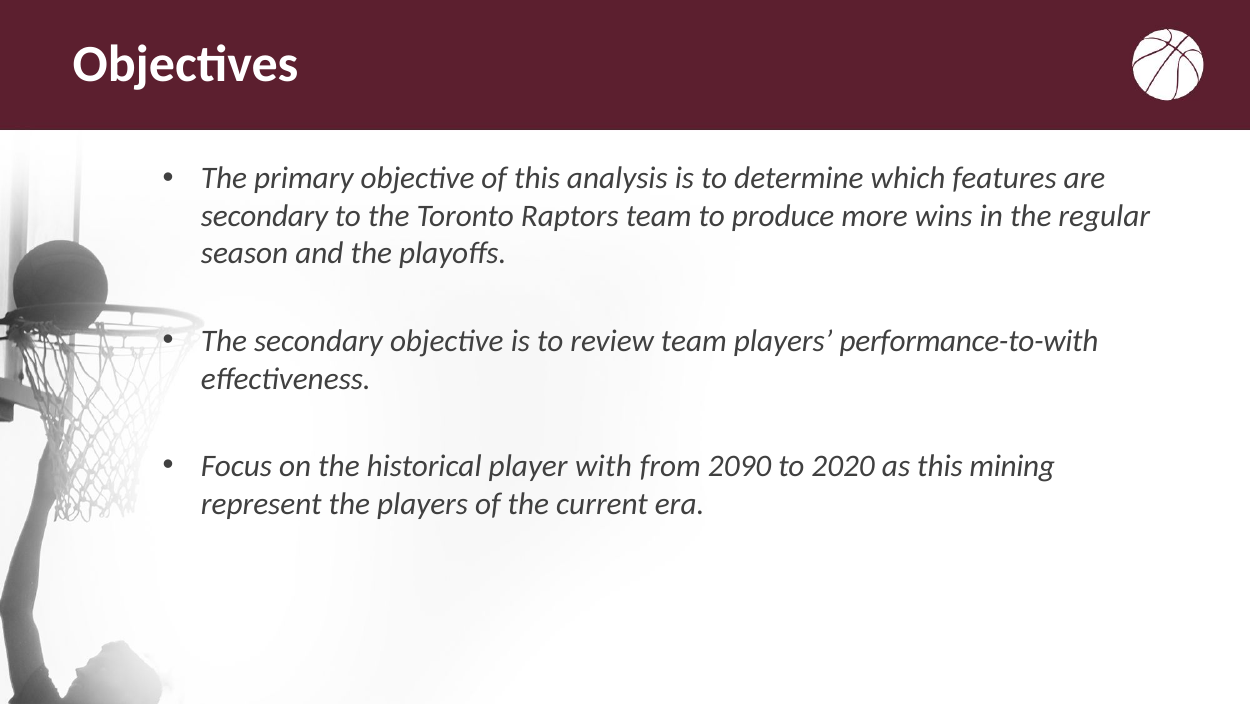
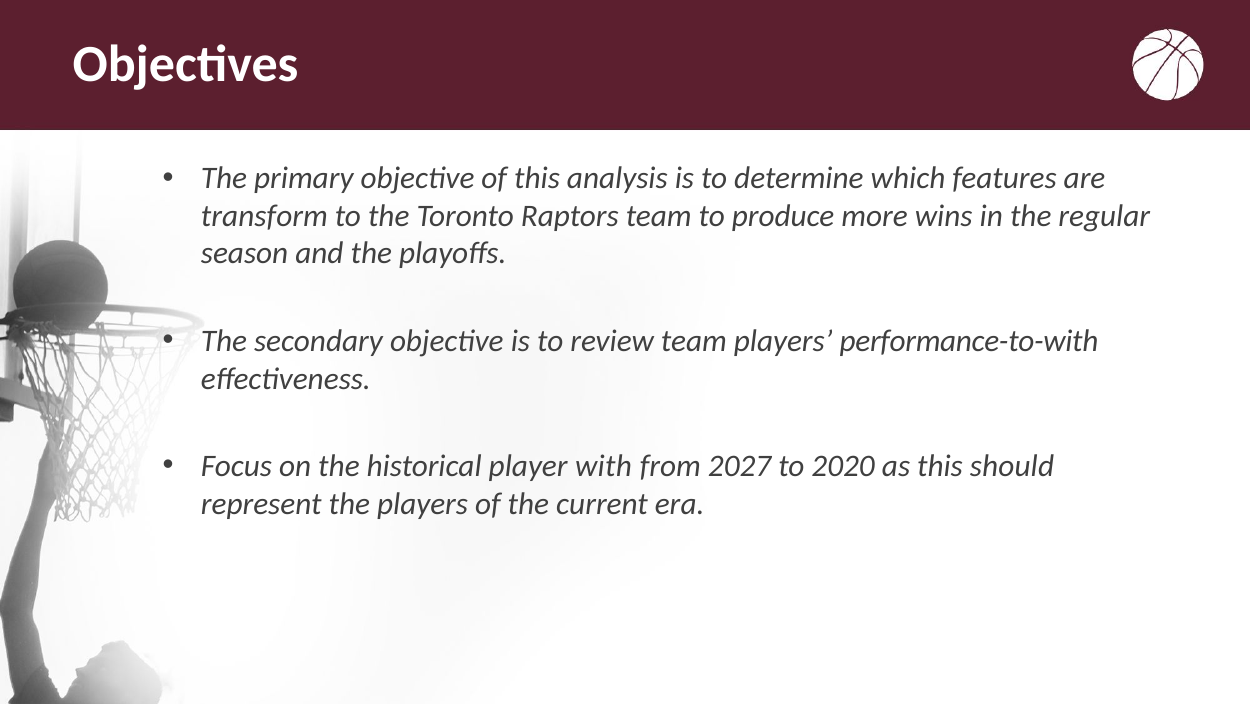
secondary at (265, 216): secondary -> transform
2090: 2090 -> 2027
mining: mining -> should
